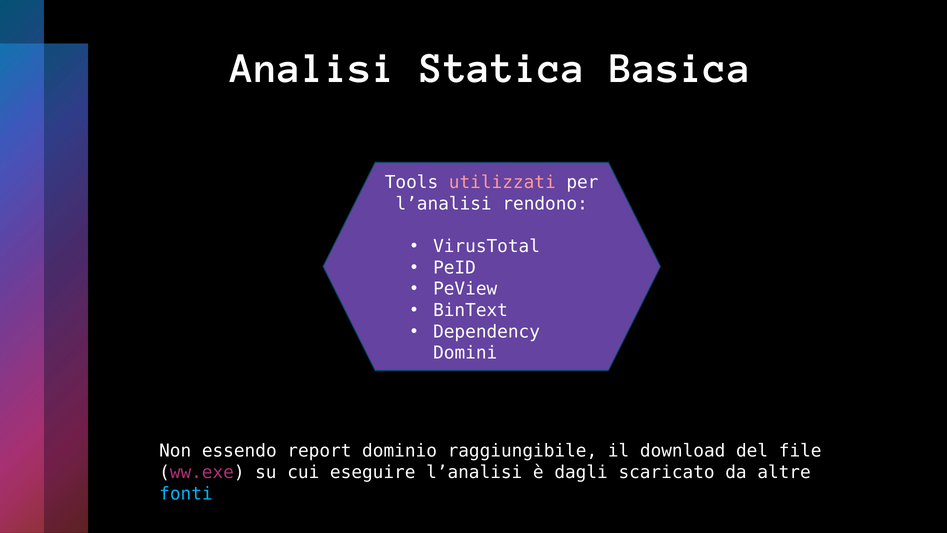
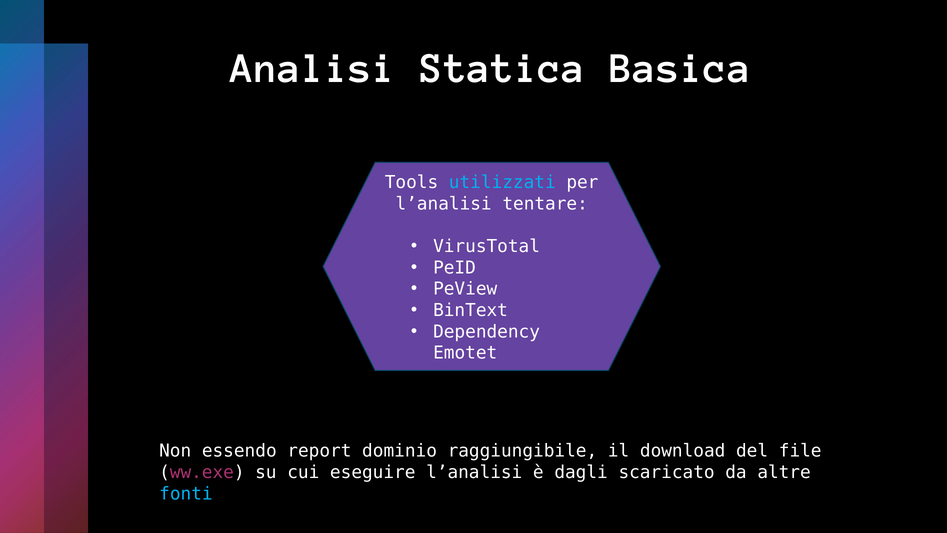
utilizzati colour: pink -> light blue
rendono: rendono -> tentare
Domini: Domini -> Emotet
